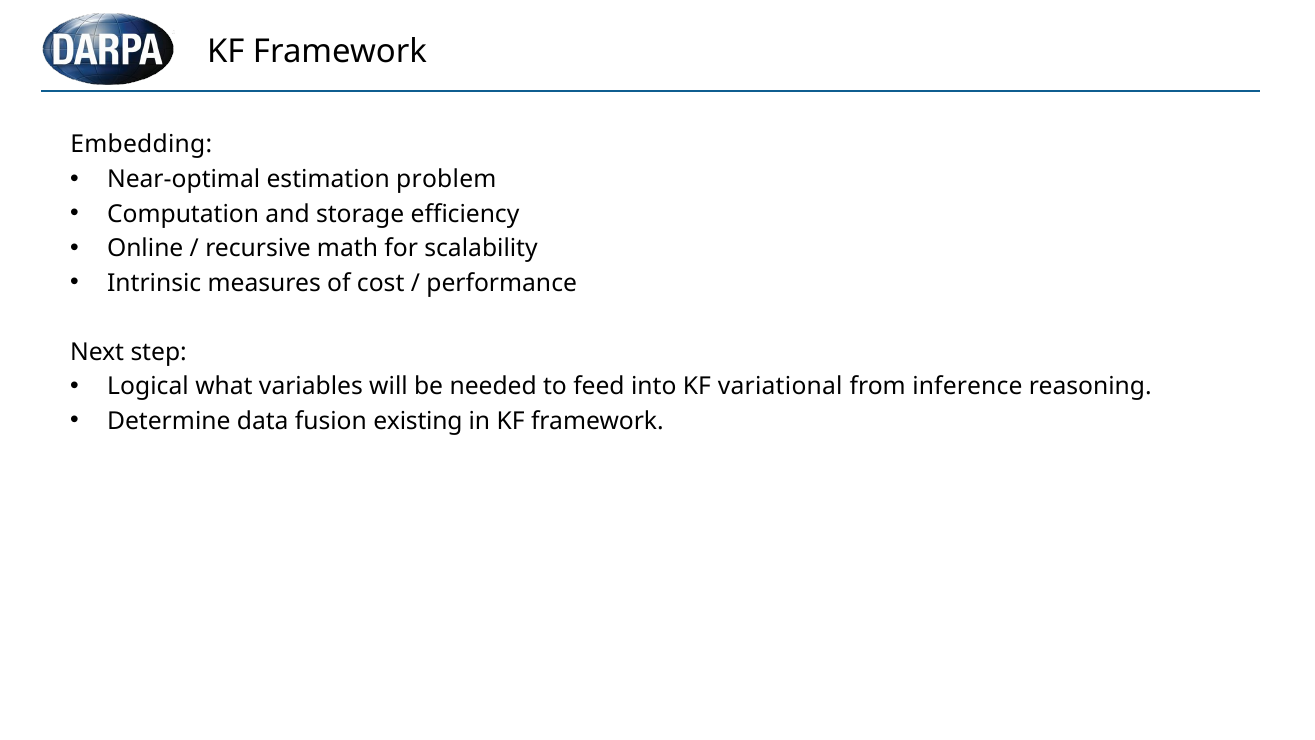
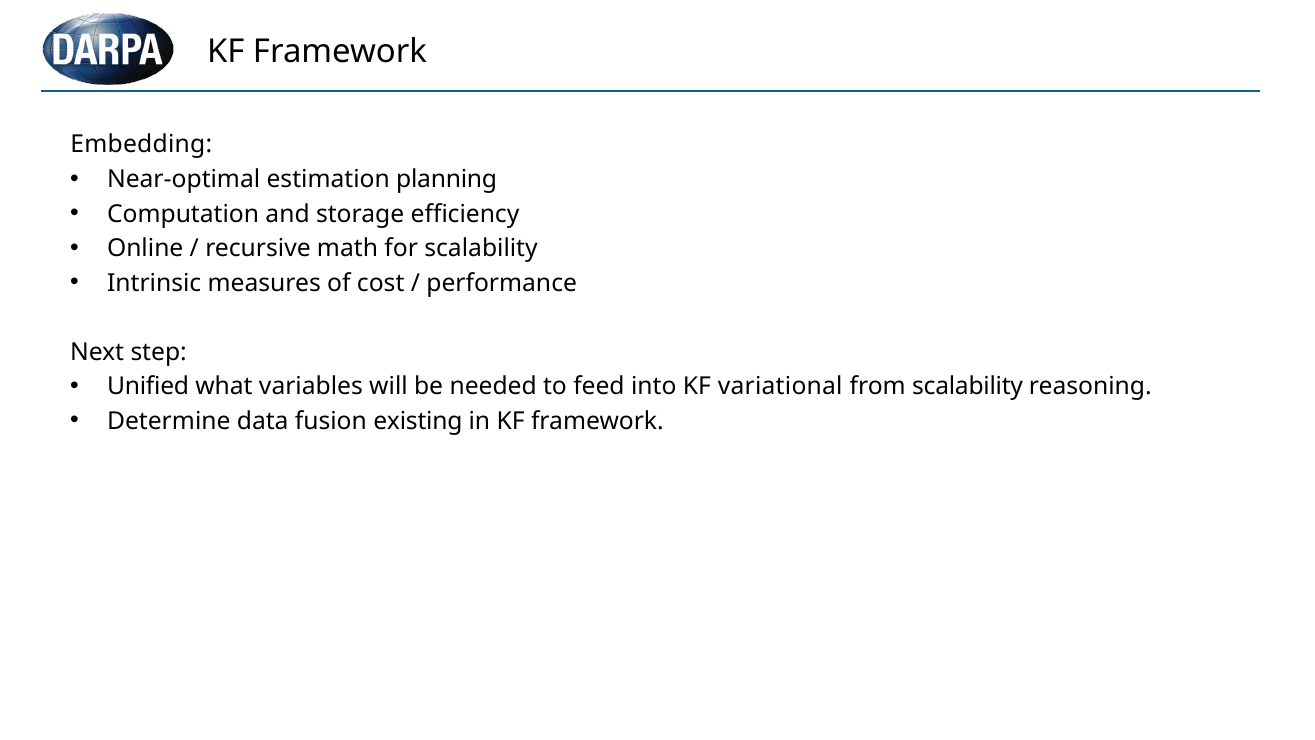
problem: problem -> planning
Logical: Logical -> Unified
from inference: inference -> scalability
